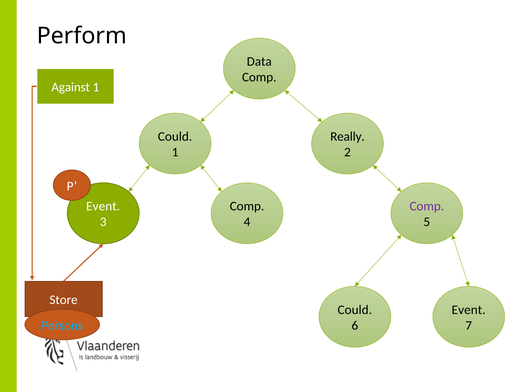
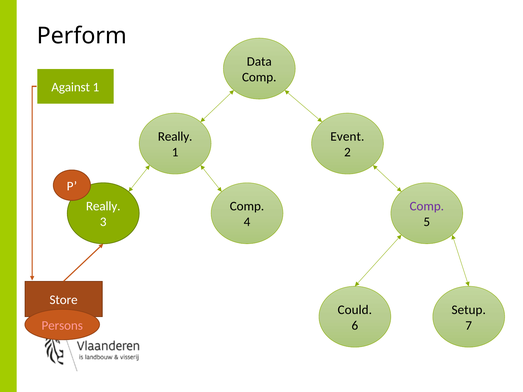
Could at (175, 137): Could -> Really
Really: Really -> Event
Event at (103, 206): Event -> Really
Event at (469, 310): Event -> Setup
Persons colour: light blue -> pink
